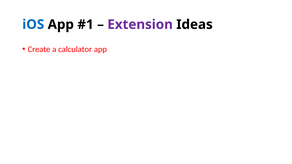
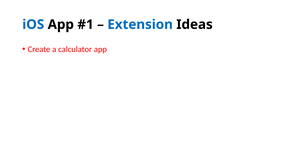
Extension colour: purple -> blue
